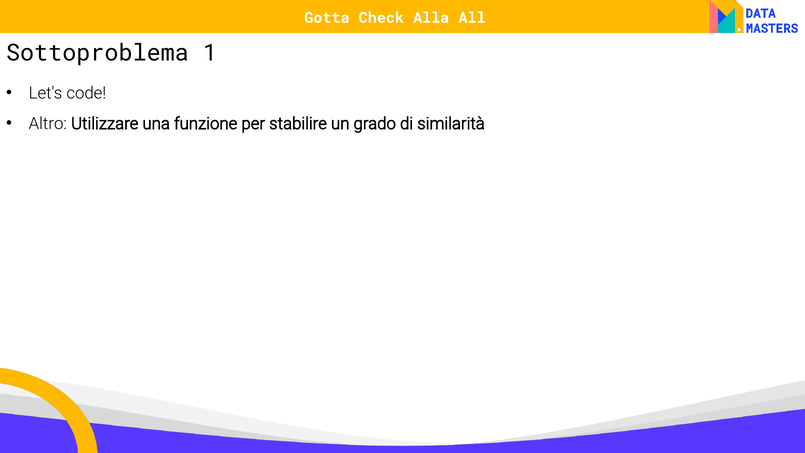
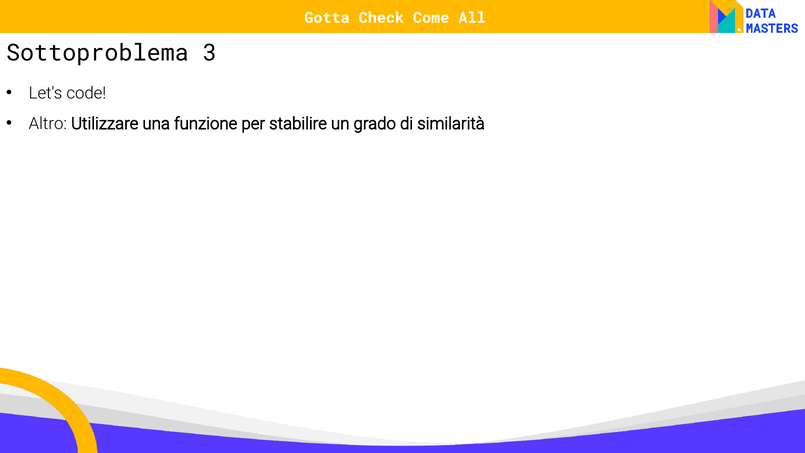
Alla: Alla -> Come
1: 1 -> 3
